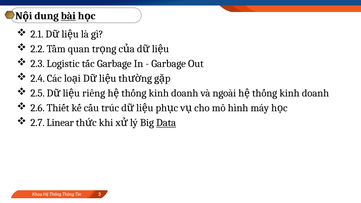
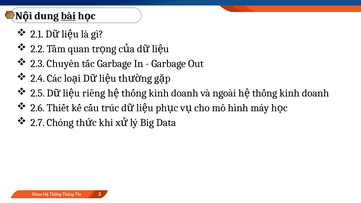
Logistic: Logistic -> Chuyên
Linear: Linear -> Chóng
Data underline: present -> none
